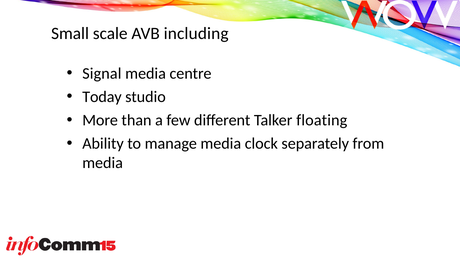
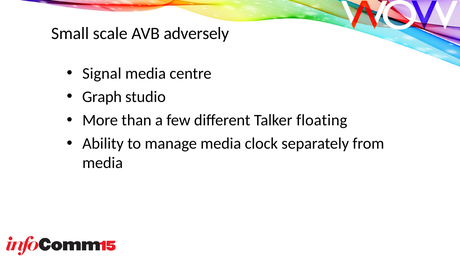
including: including -> adversely
Today: Today -> Graph
